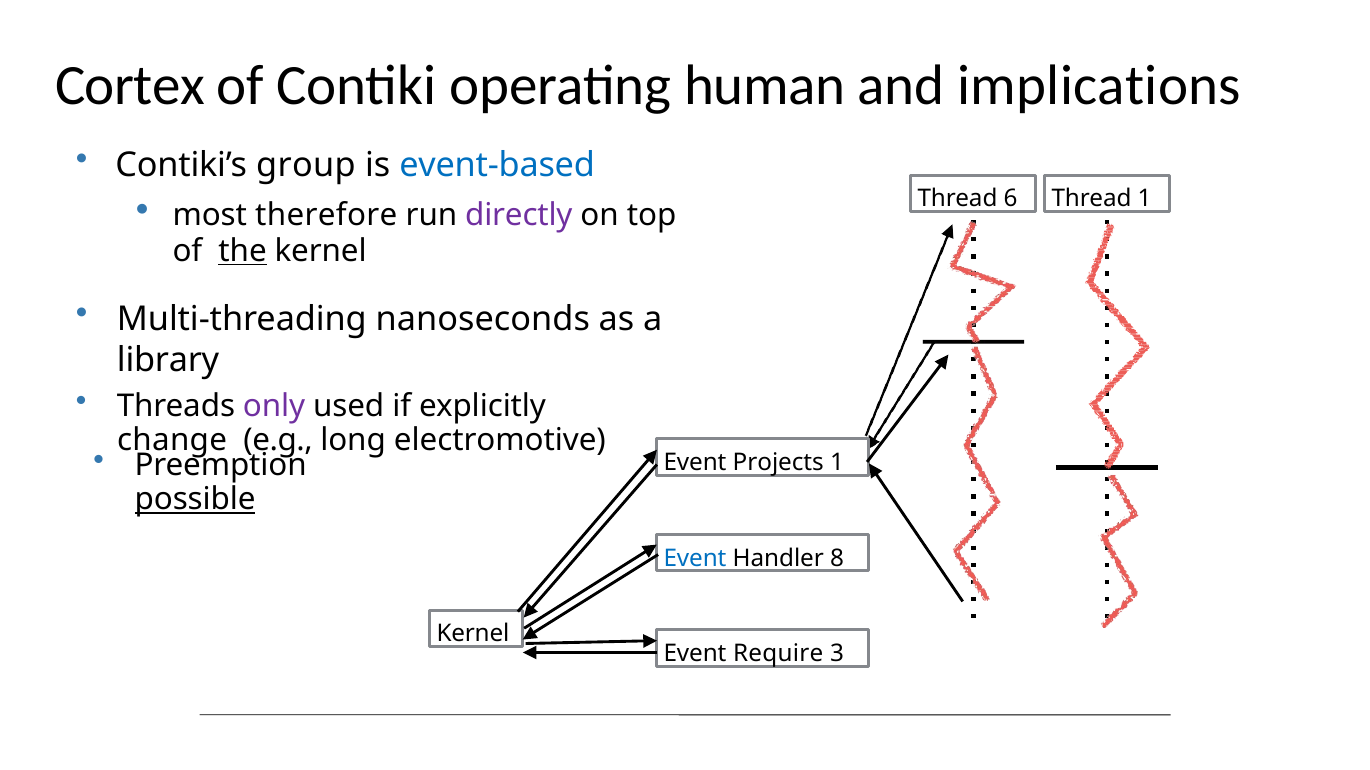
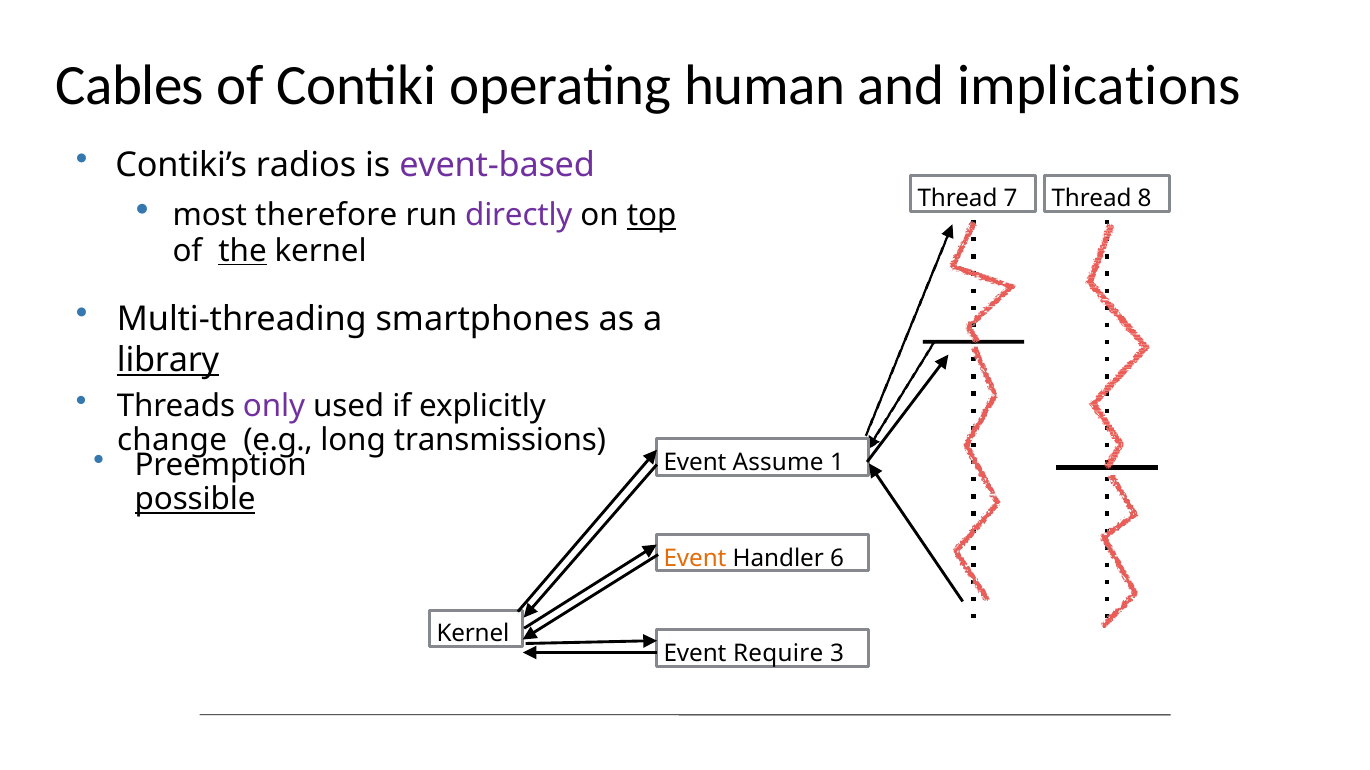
Cortex: Cortex -> Cables
group: group -> radios
event-based colour: blue -> purple
6: 6 -> 7
Thread 1: 1 -> 8
top underline: none -> present
nanoseconds: nanoseconds -> smartphones
library underline: none -> present
electromotive: electromotive -> transmissions
Projects: Projects -> Assume
Event at (695, 559) colour: blue -> orange
8: 8 -> 6
